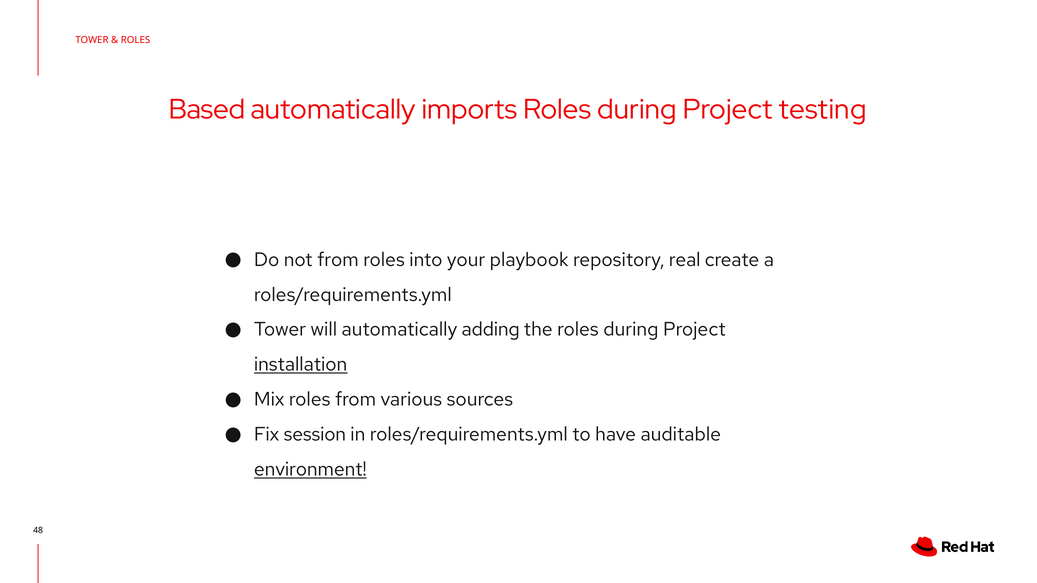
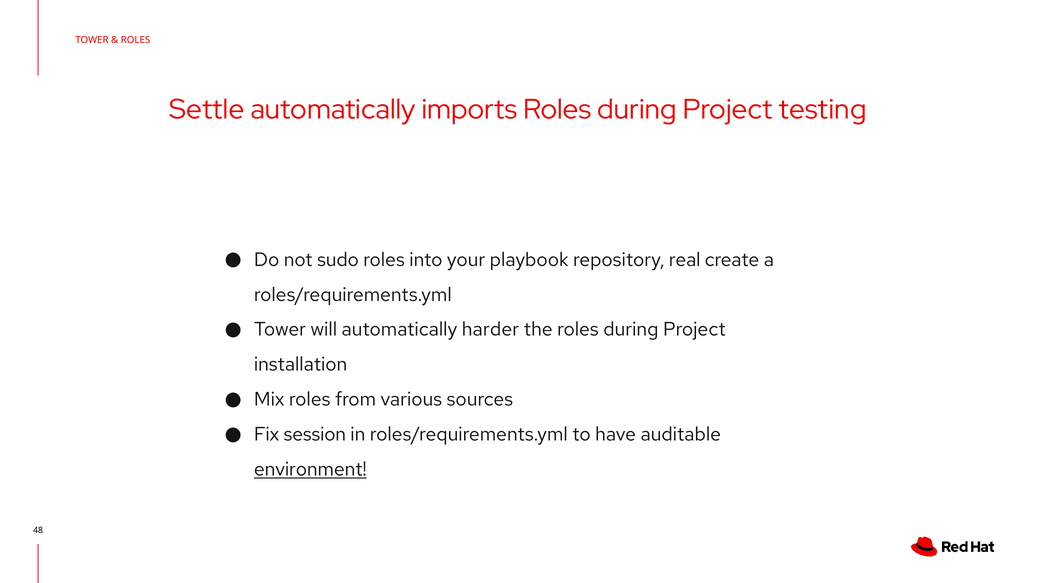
Based: Based -> Settle
not from: from -> sudo
adding: adding -> harder
installation underline: present -> none
